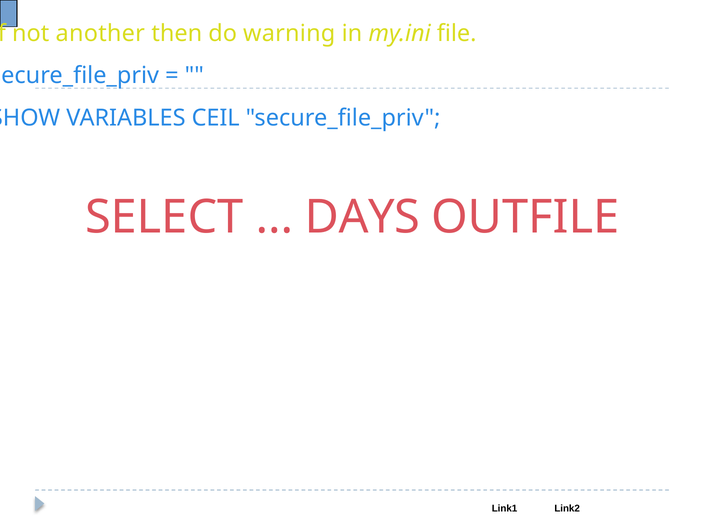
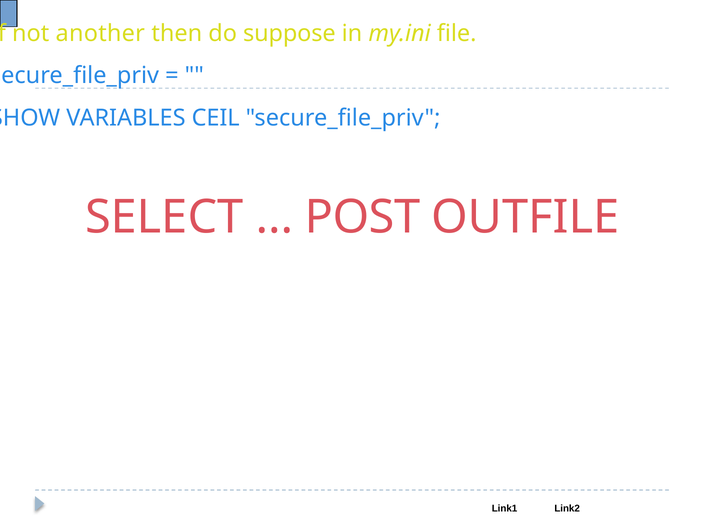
warning: warning -> suppose
DAYS: DAYS -> POST
